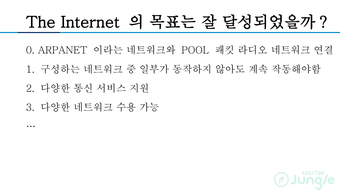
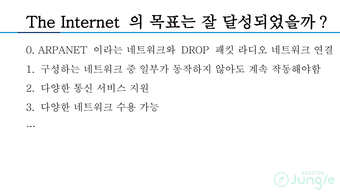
POOL: POOL -> DROP
